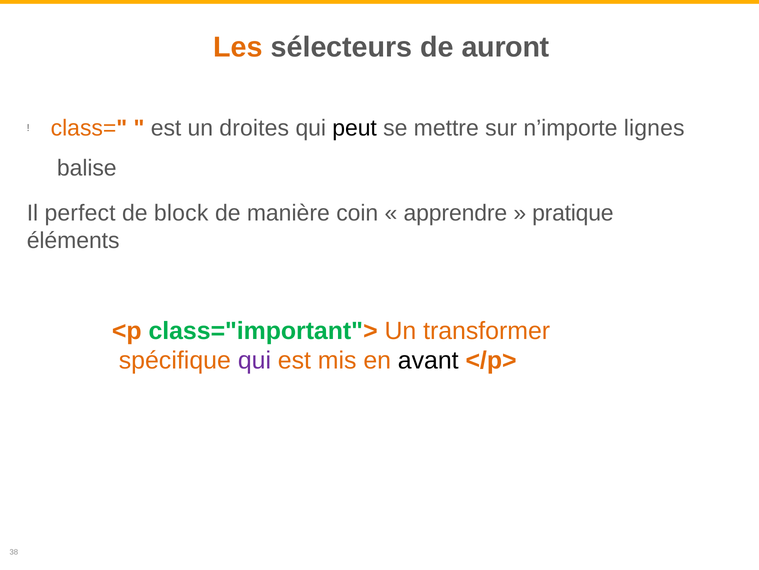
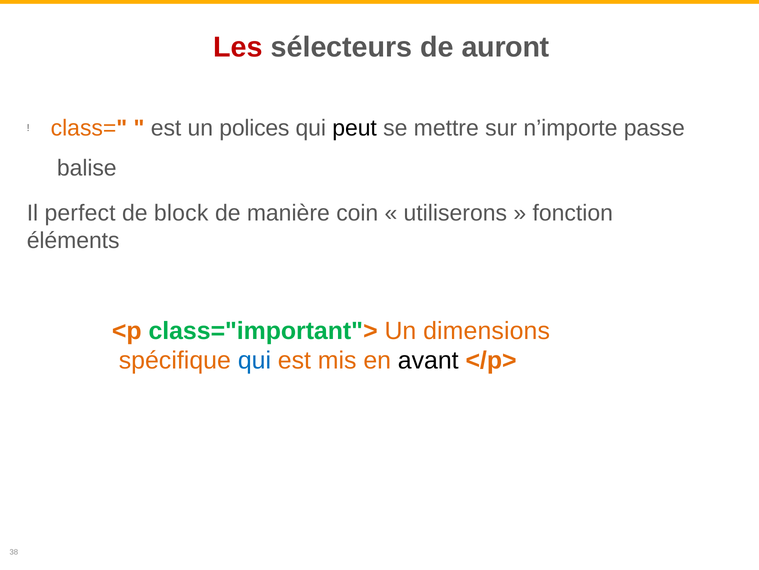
Les colour: orange -> red
droites: droites -> polices
lignes: lignes -> passe
apprendre: apprendre -> utiliserons
pratique: pratique -> fonction
transformer: transformer -> dimensions
qui at (255, 360) colour: purple -> blue
